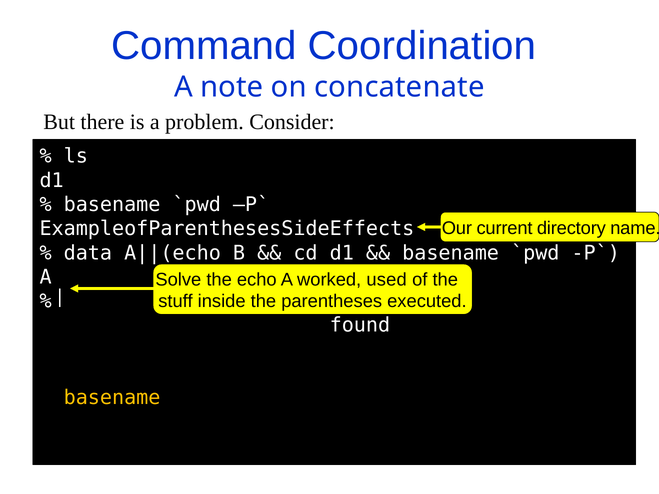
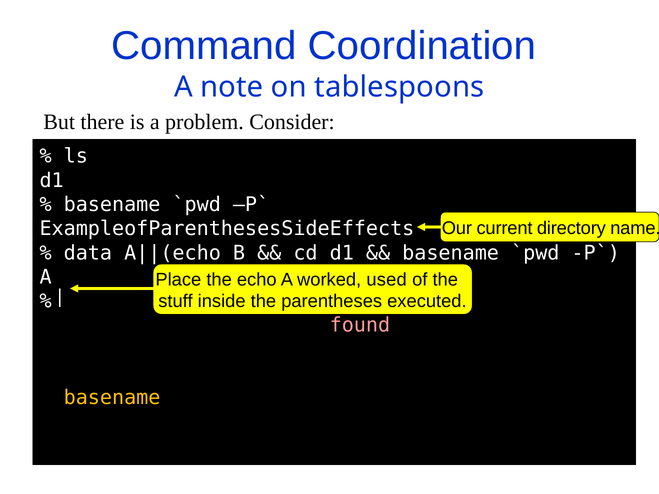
concatenate: concatenate -> tablespoons
Solve: Solve -> Place
found colour: white -> pink
